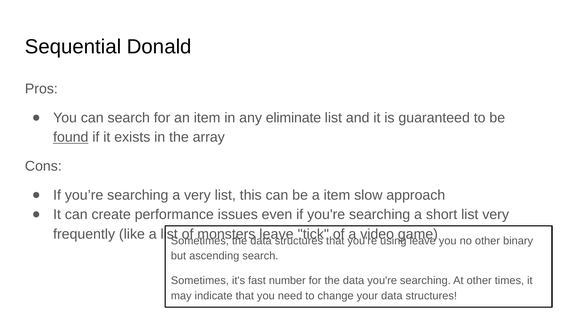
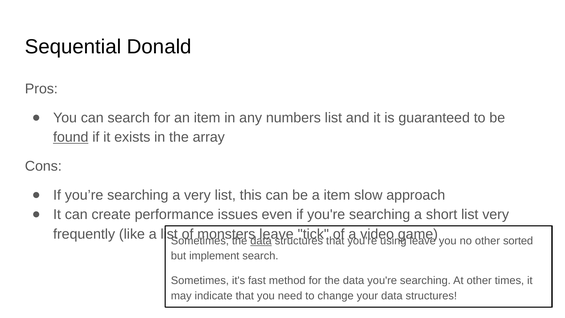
eliminate: eliminate -> numbers
data at (261, 241) underline: none -> present
binary: binary -> sorted
ascending: ascending -> implement
number: number -> method
